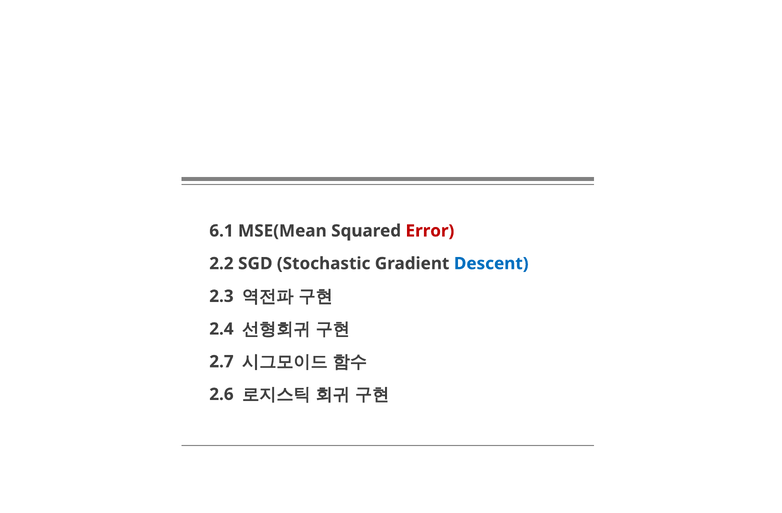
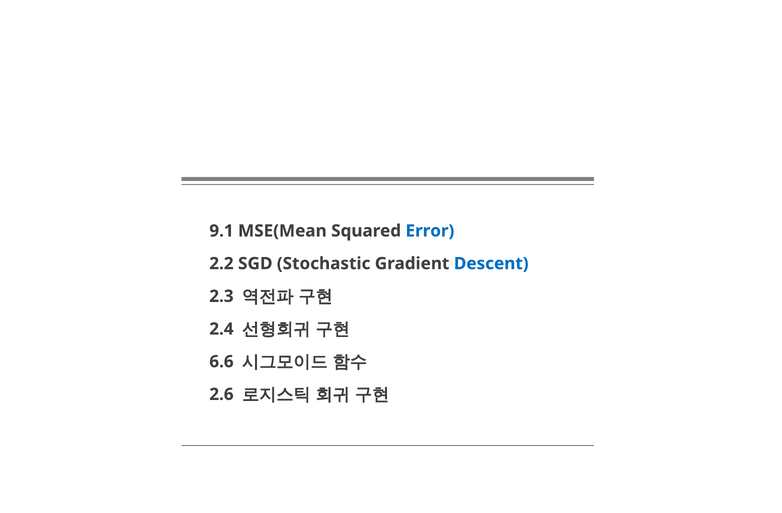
6.1: 6.1 -> 9.1
Error colour: red -> blue
2.7: 2.7 -> 6.6
